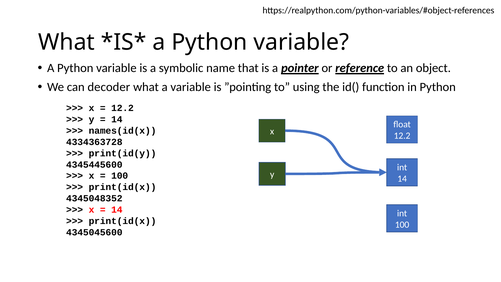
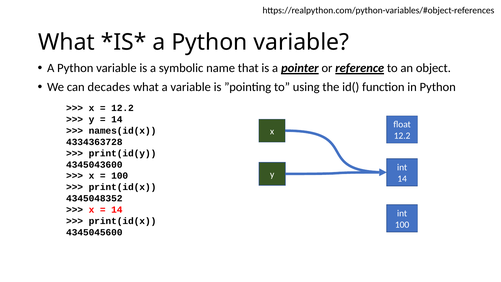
decoder: decoder -> decades
4345445600: 4345445600 -> 4345043600
